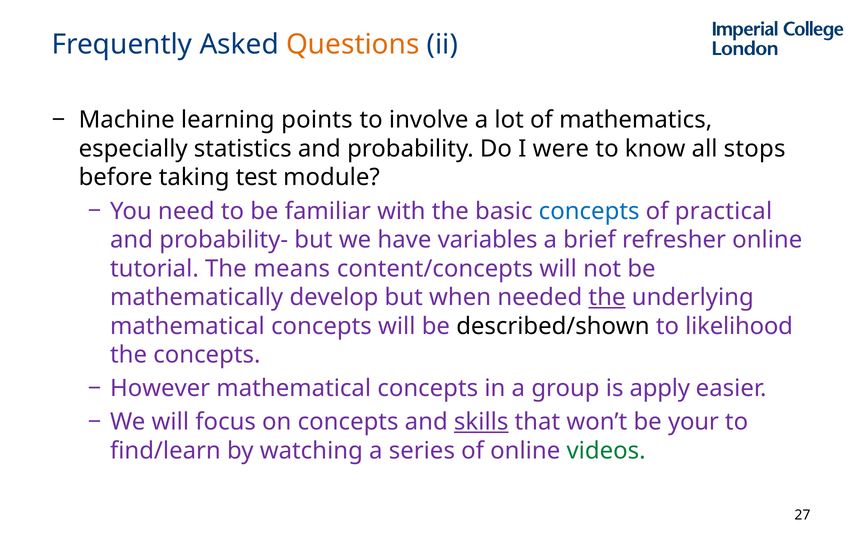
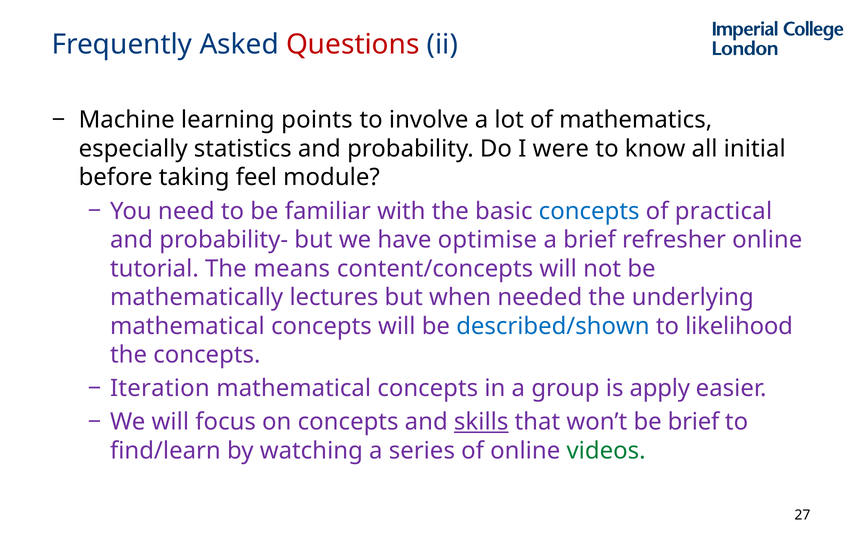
Questions colour: orange -> red
stops: stops -> initial
test: test -> feel
variables: variables -> optimise
develop: develop -> lectures
the at (607, 297) underline: present -> none
described/shown colour: black -> blue
However: However -> Iteration
be your: your -> brief
